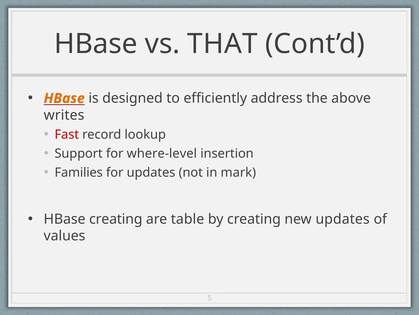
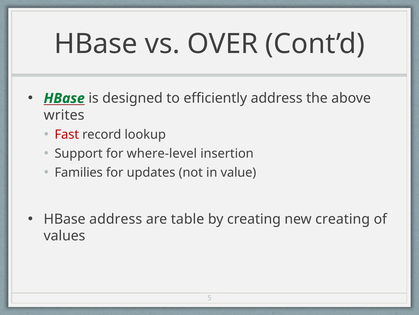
THAT: THAT -> OVER
HBase at (64, 98) colour: orange -> green
mark: mark -> value
HBase creating: creating -> address
new updates: updates -> creating
